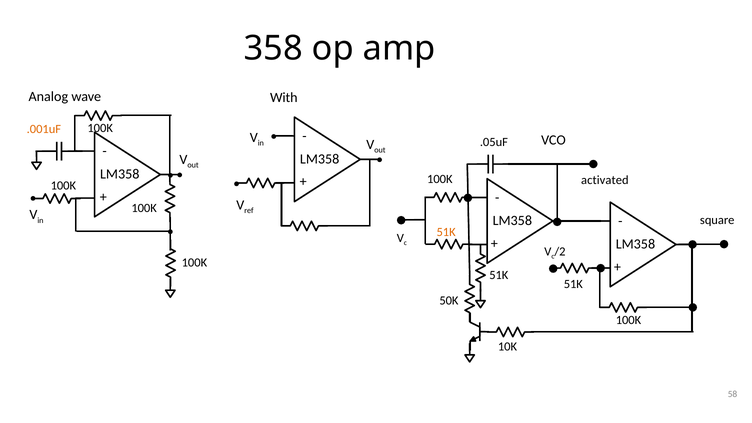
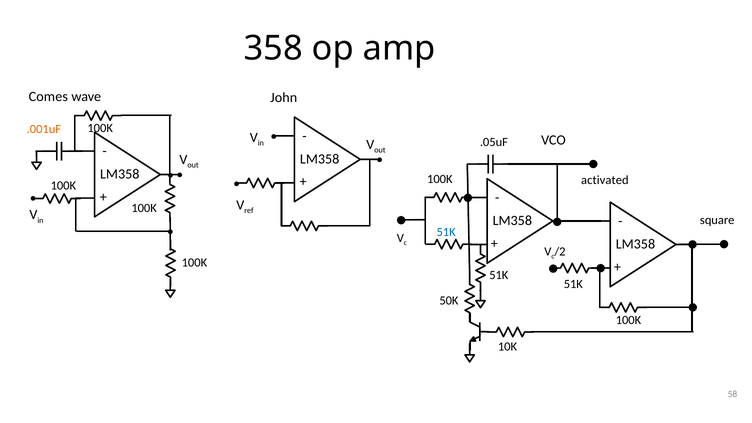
Analog: Analog -> Comes
With: With -> John
51K at (446, 232) colour: orange -> blue
